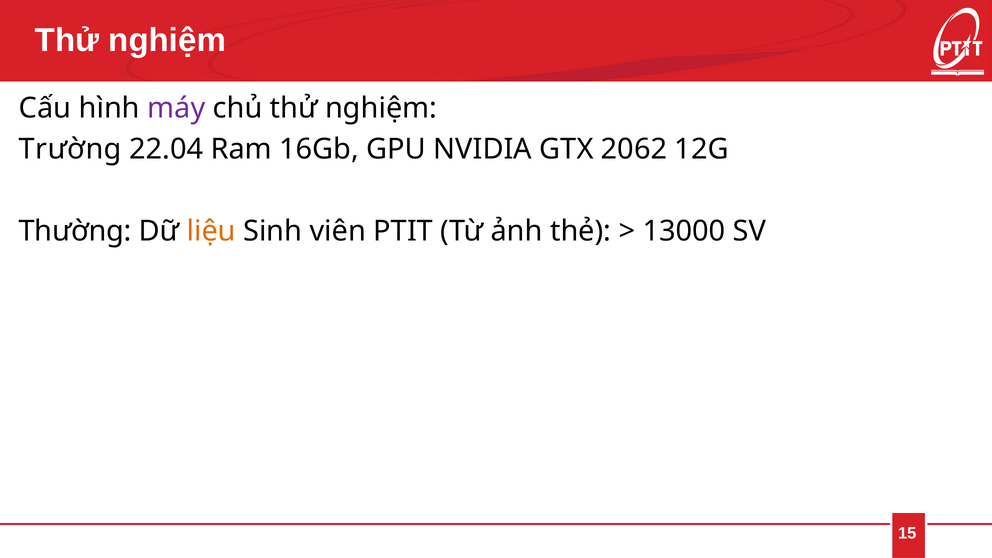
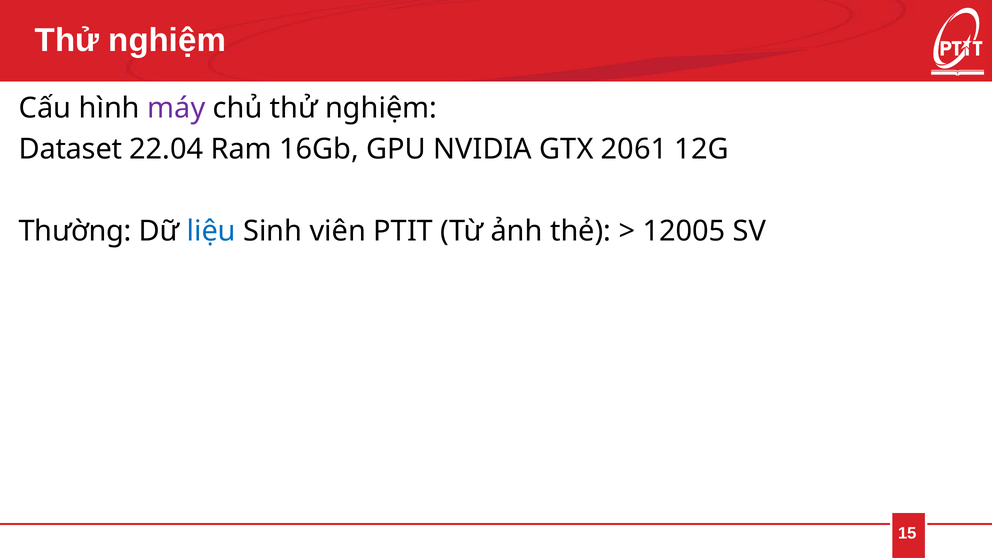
Trường: Trường -> Dataset
2062: 2062 -> 2061
liệu colour: orange -> blue
13000: 13000 -> 12005
